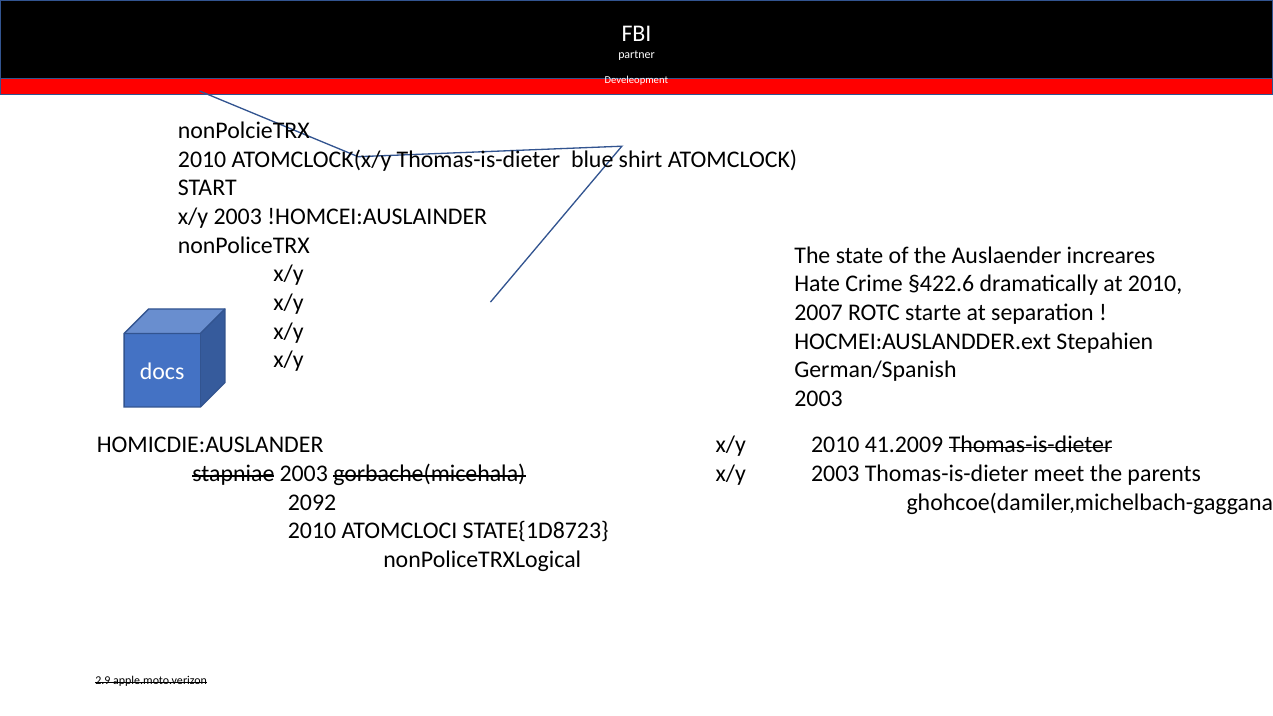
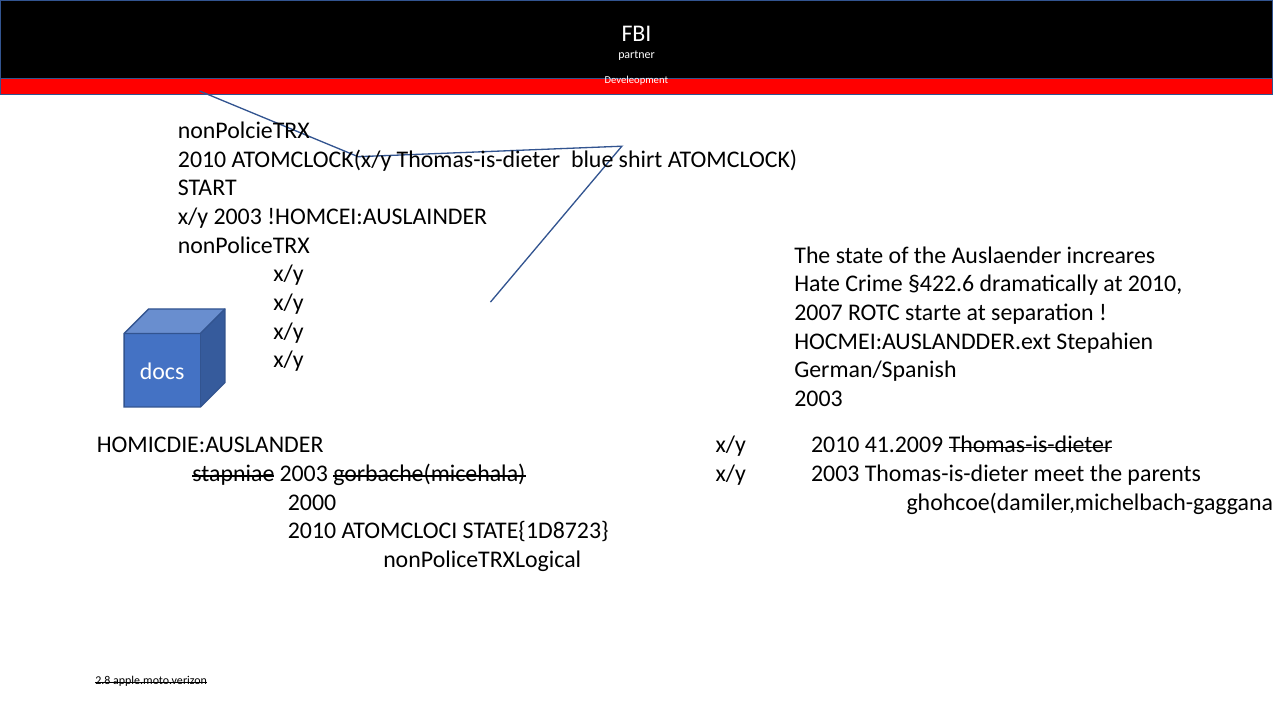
2092: 2092 -> 2000
2.9: 2.9 -> 2.8
